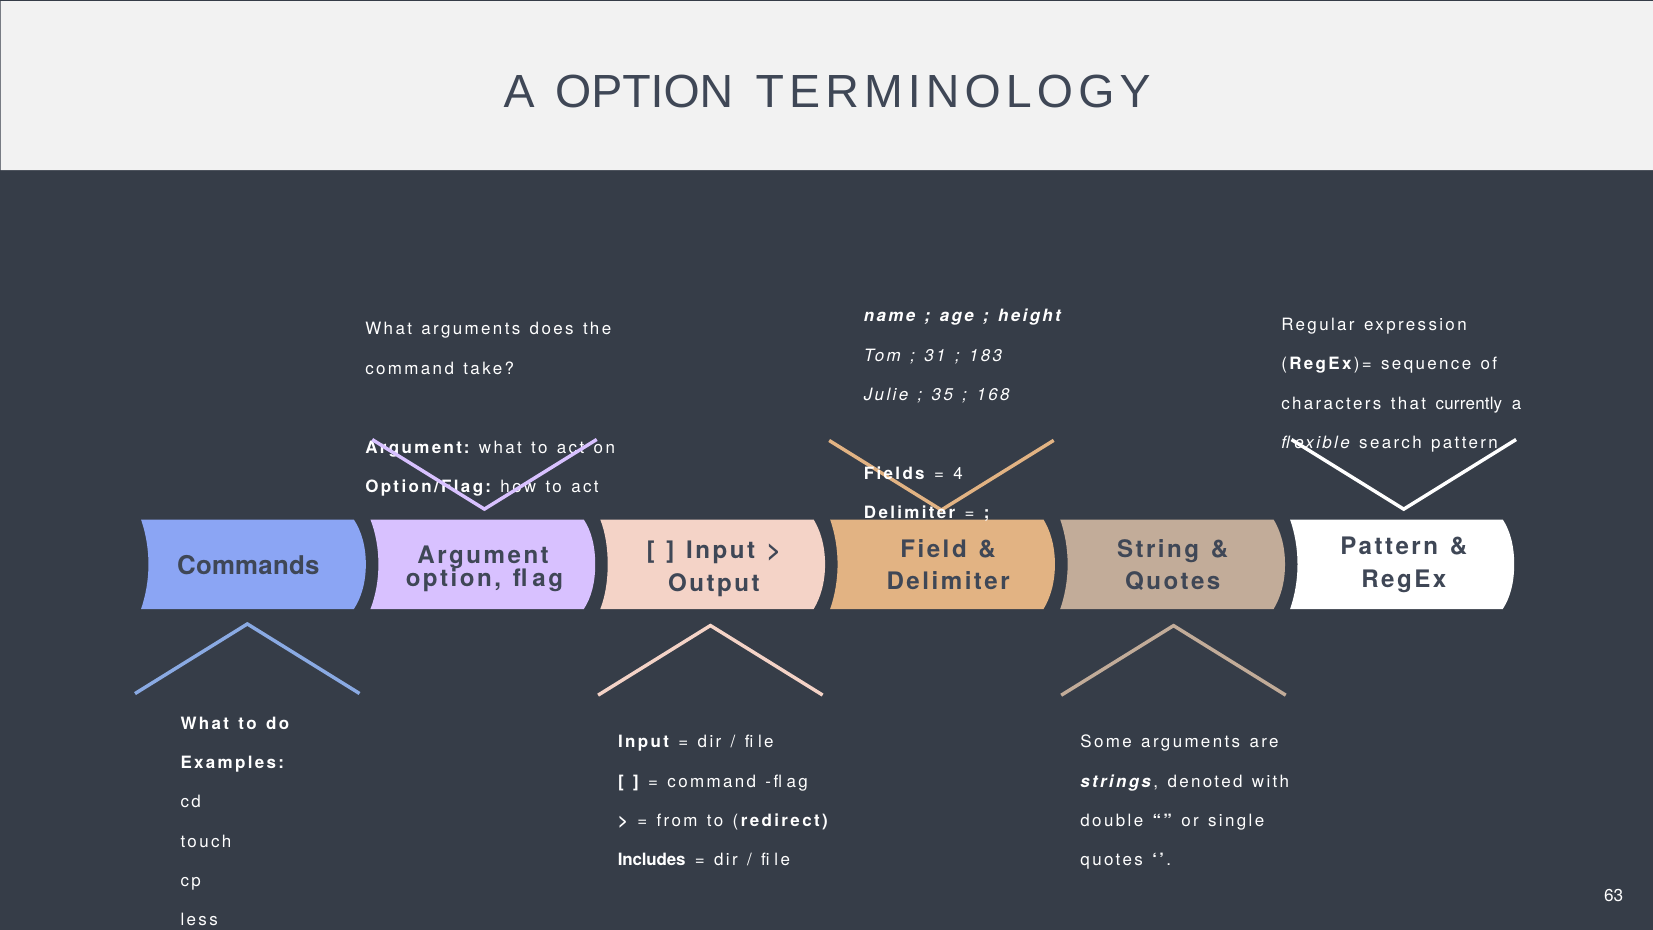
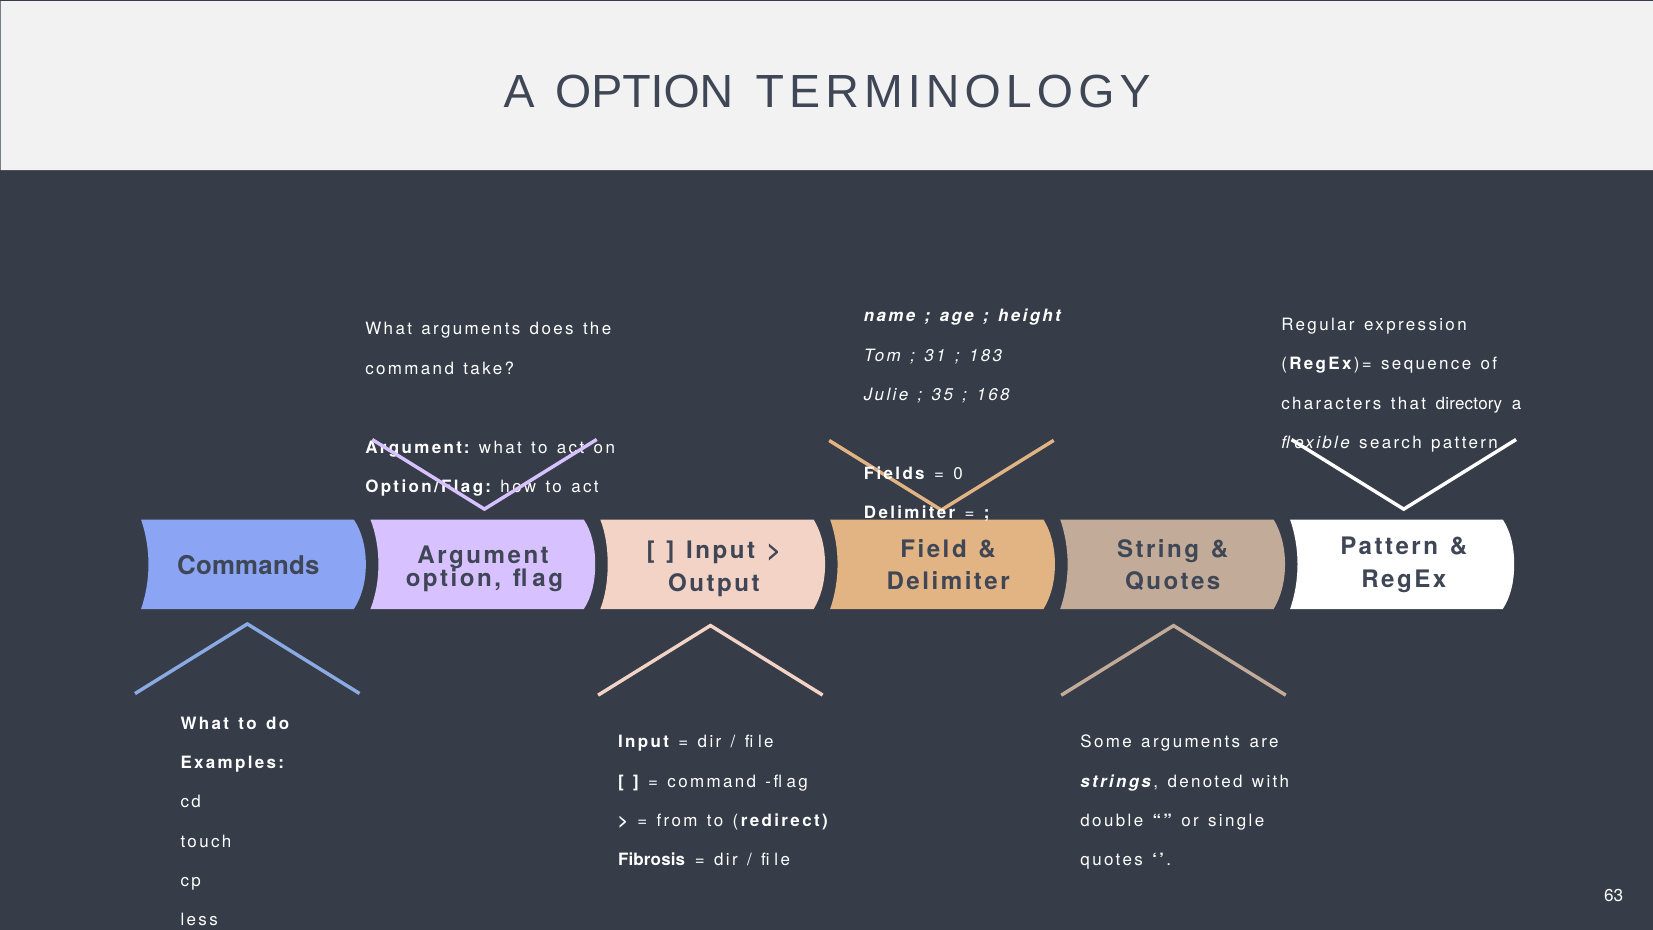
currently: currently -> directory
4: 4 -> 0
Includes: Includes -> Fibrosis
